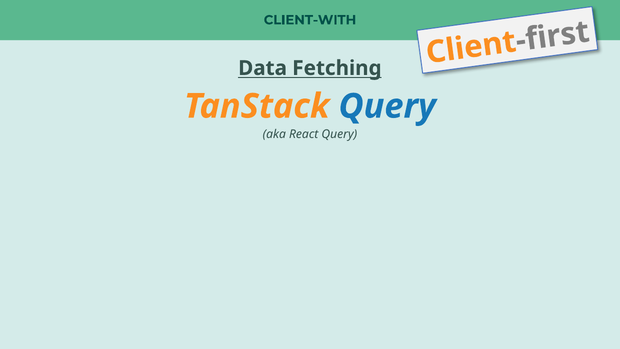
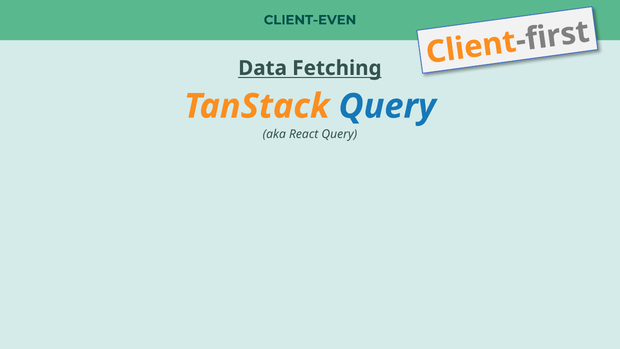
CLIENT-WITH: CLIENT-WITH -> CLIENT-EVEN
